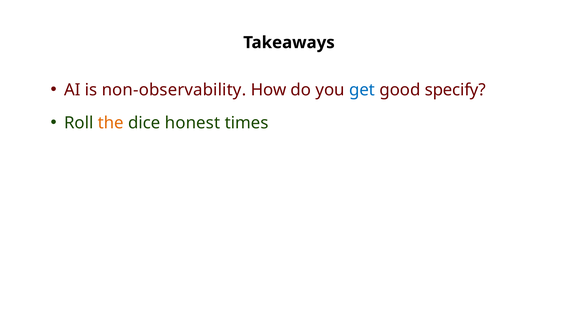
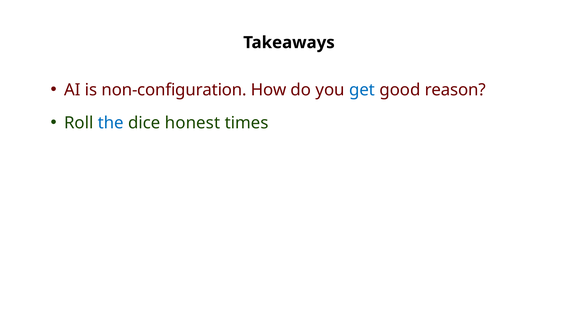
non-observability: non-observability -> non-configuration
specify: specify -> reason
the colour: orange -> blue
